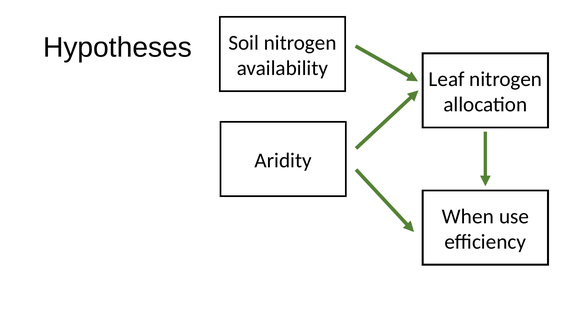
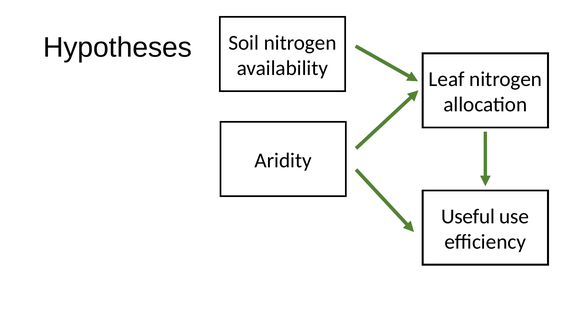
When: When -> Useful
